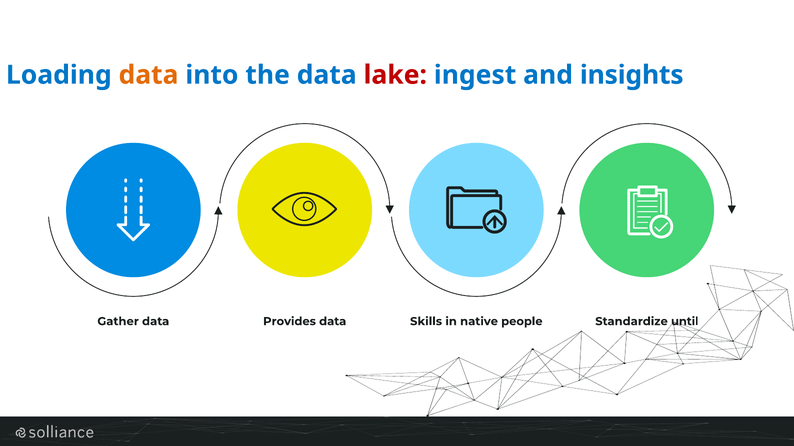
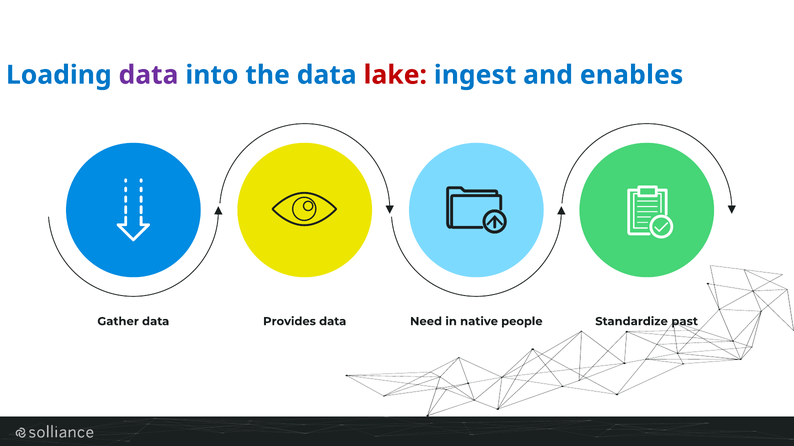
data at (149, 75) colour: orange -> purple
insights: insights -> enables
Skills: Skills -> Need
until: until -> past
